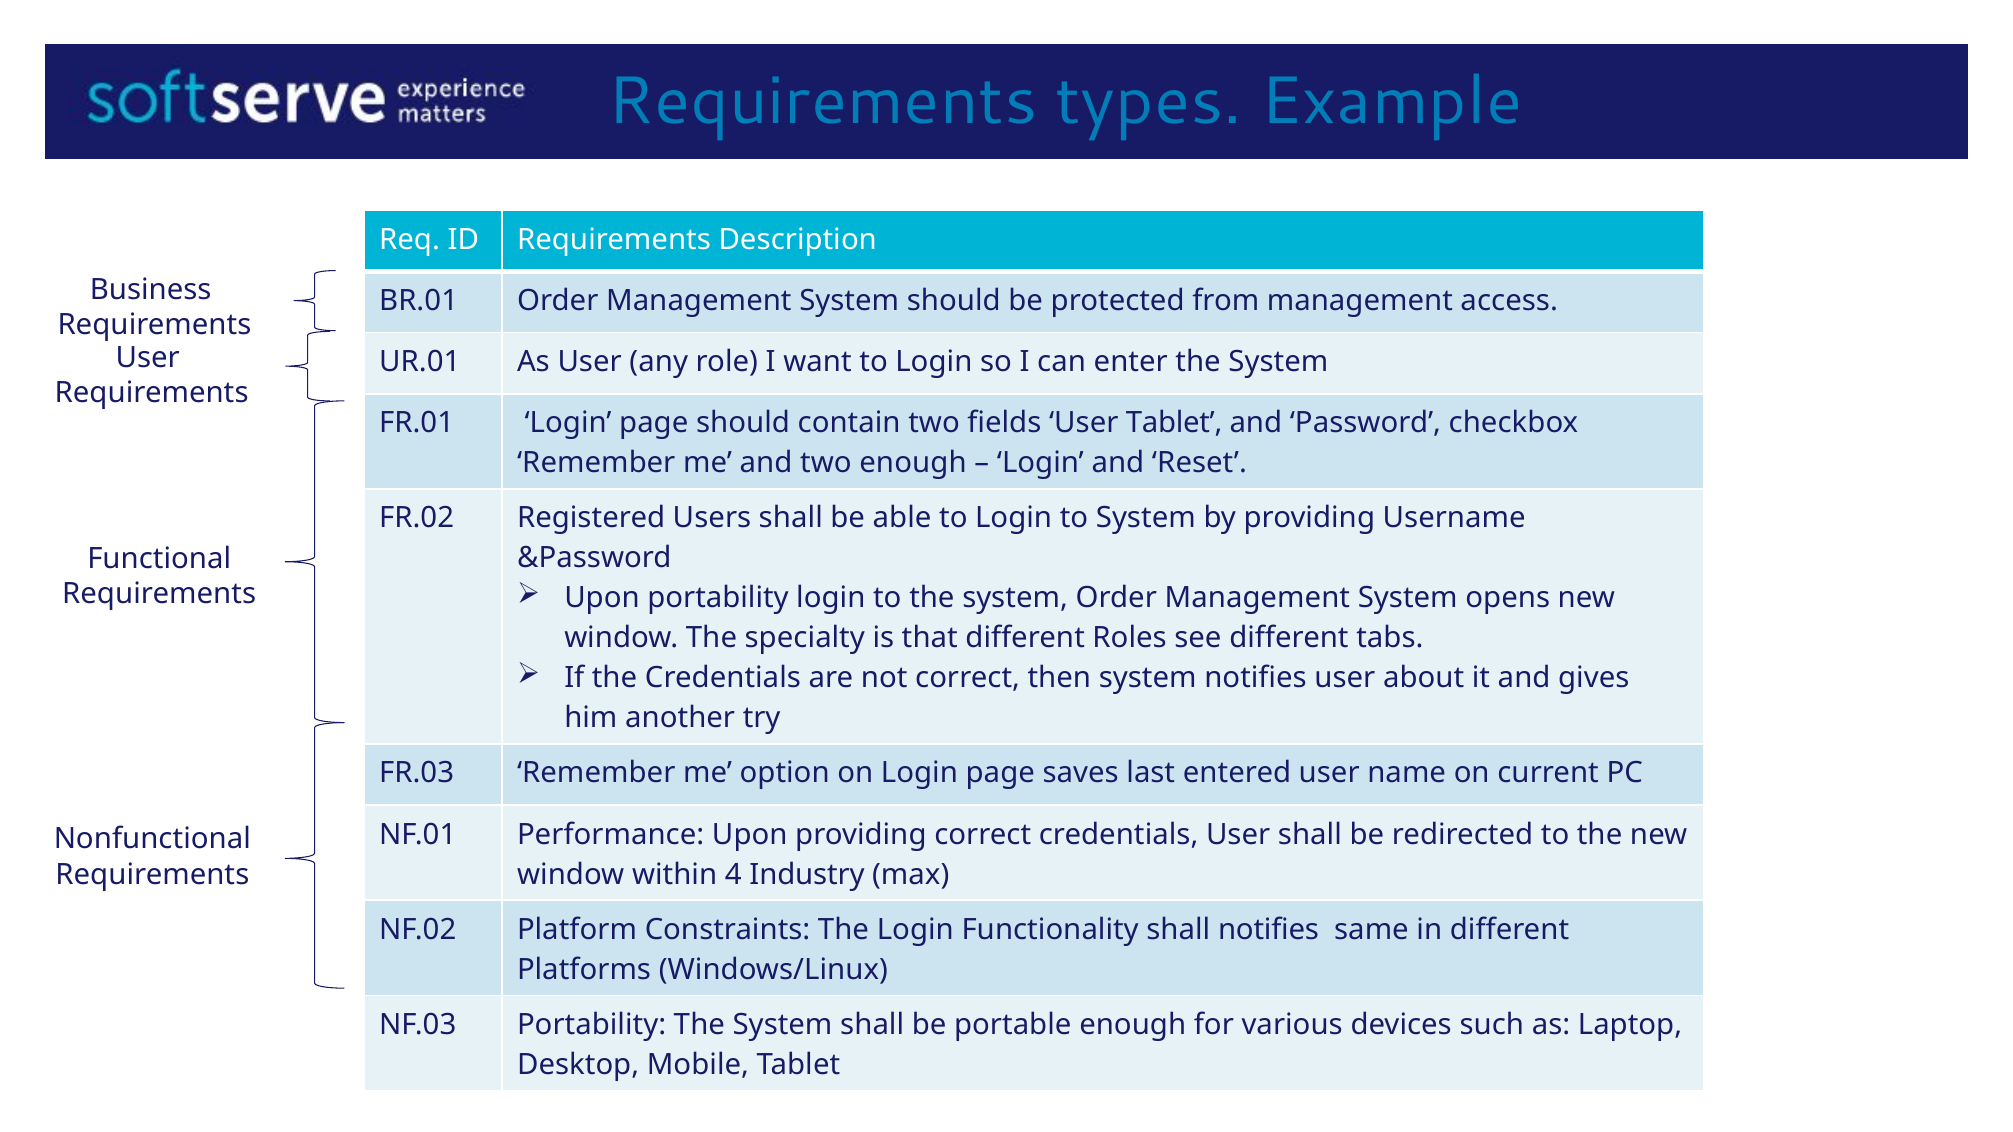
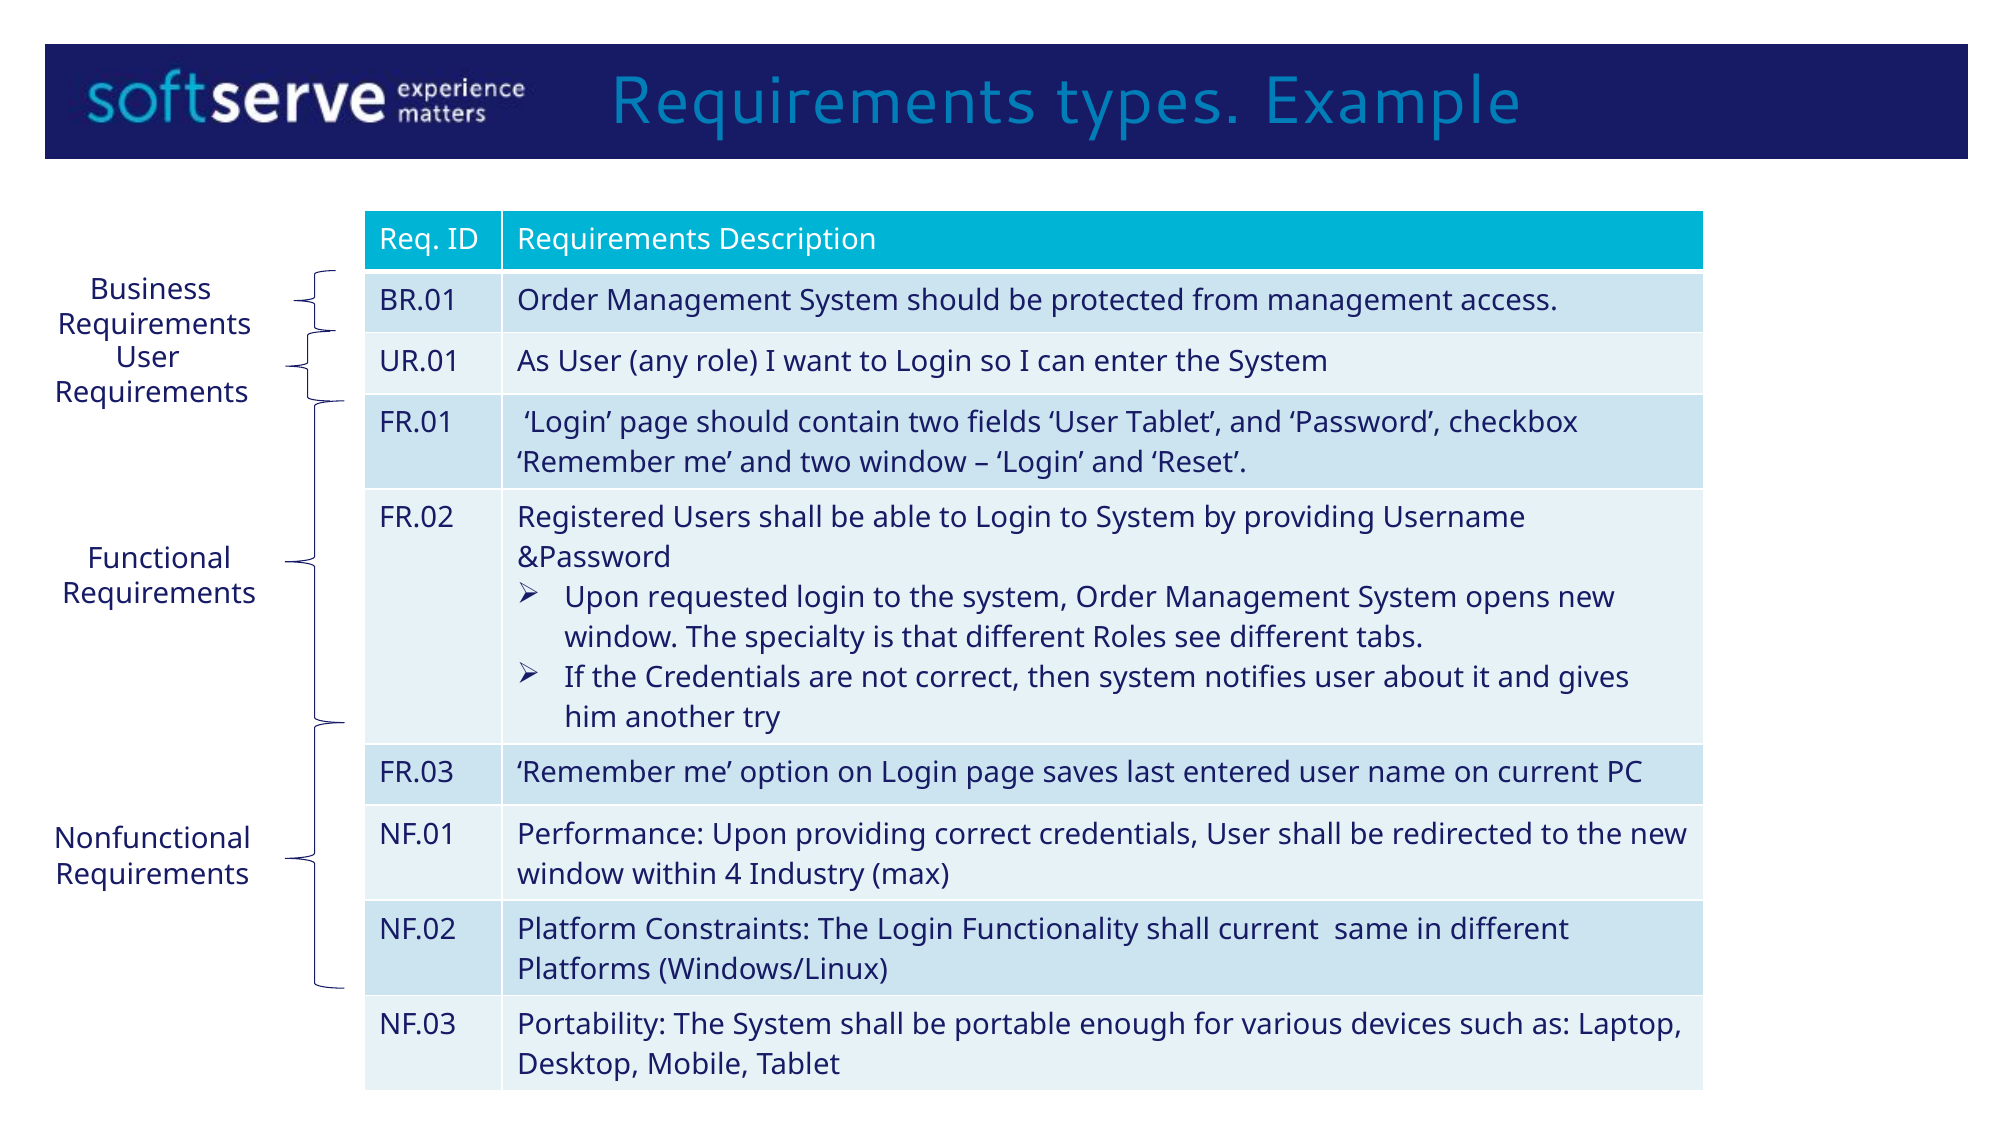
two enough: enough -> window
Upon portability: portability -> requested
shall notifies: notifies -> current
